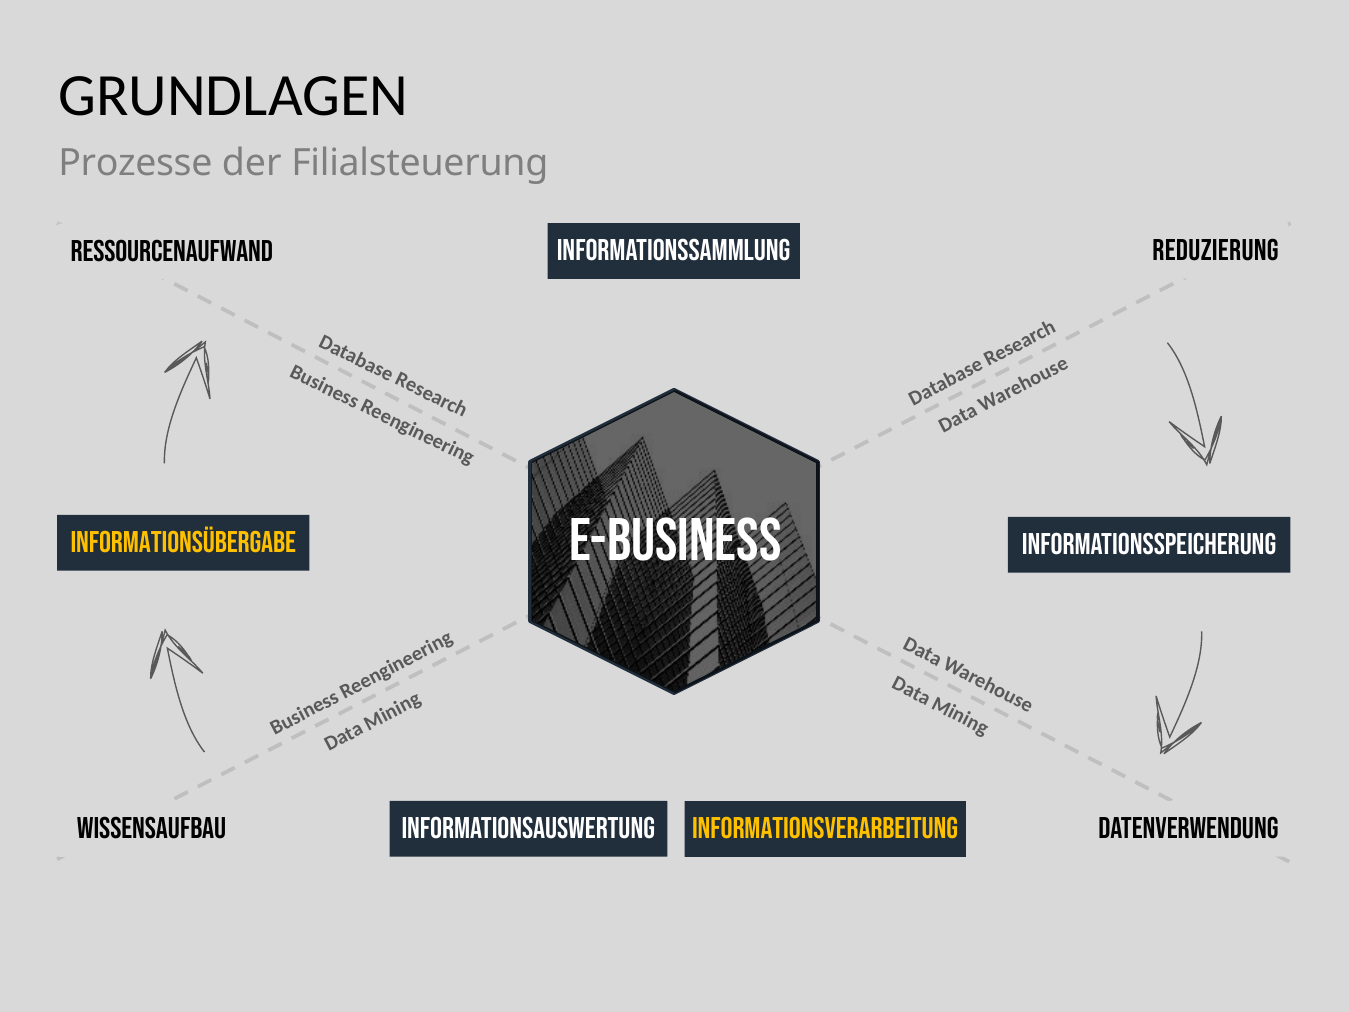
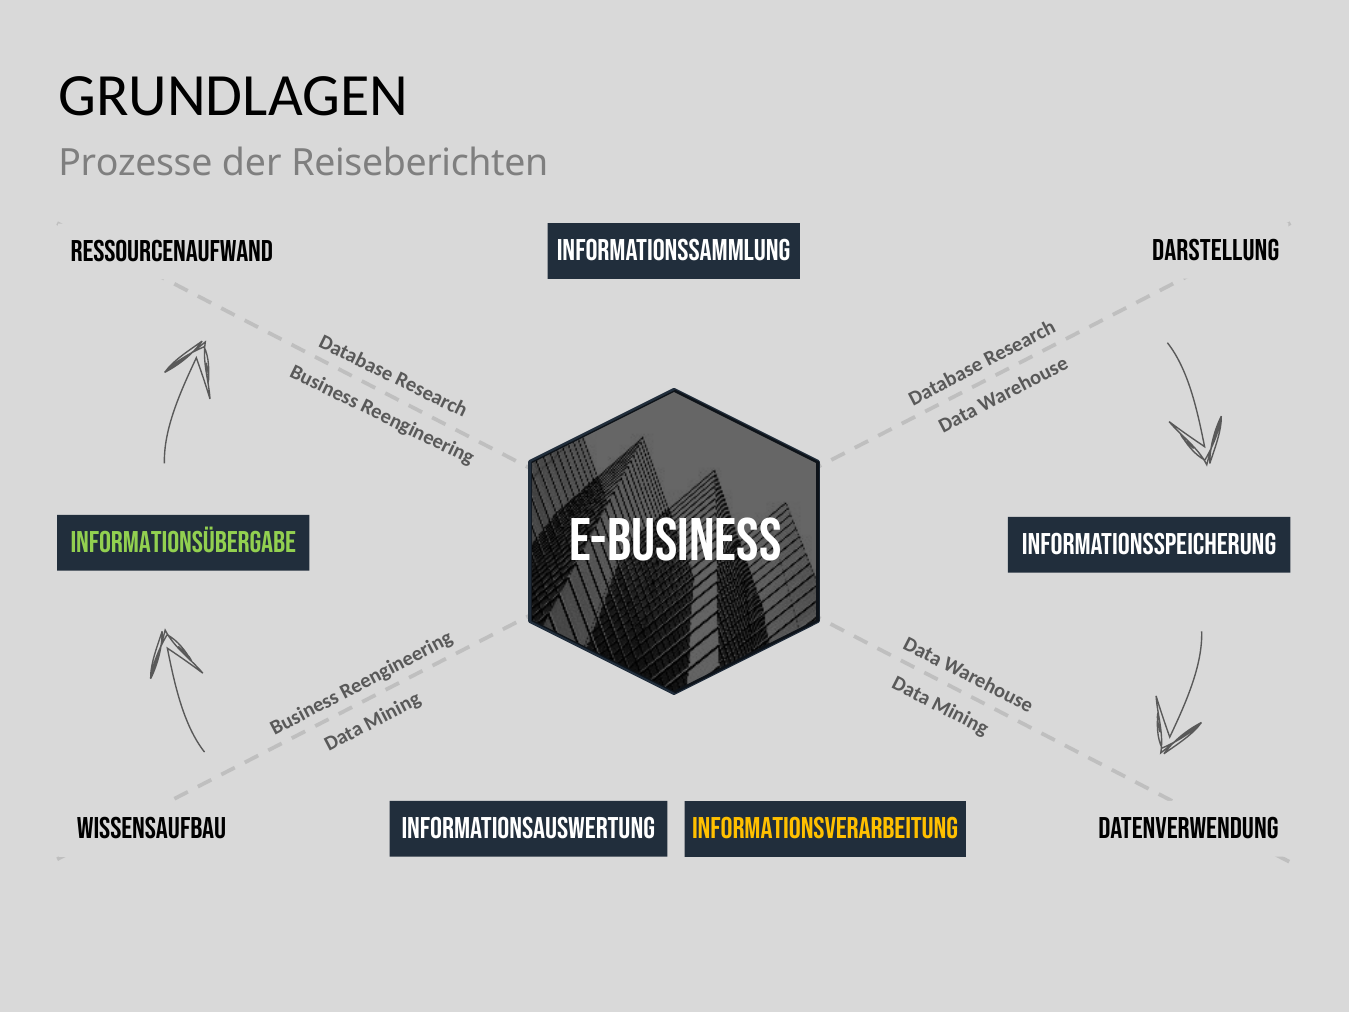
Filialsteuerung: Filialsteuerung -> Reiseberichten
Reduzierung: Reduzierung -> Darstellung
Informationsübergabe colour: yellow -> light green
